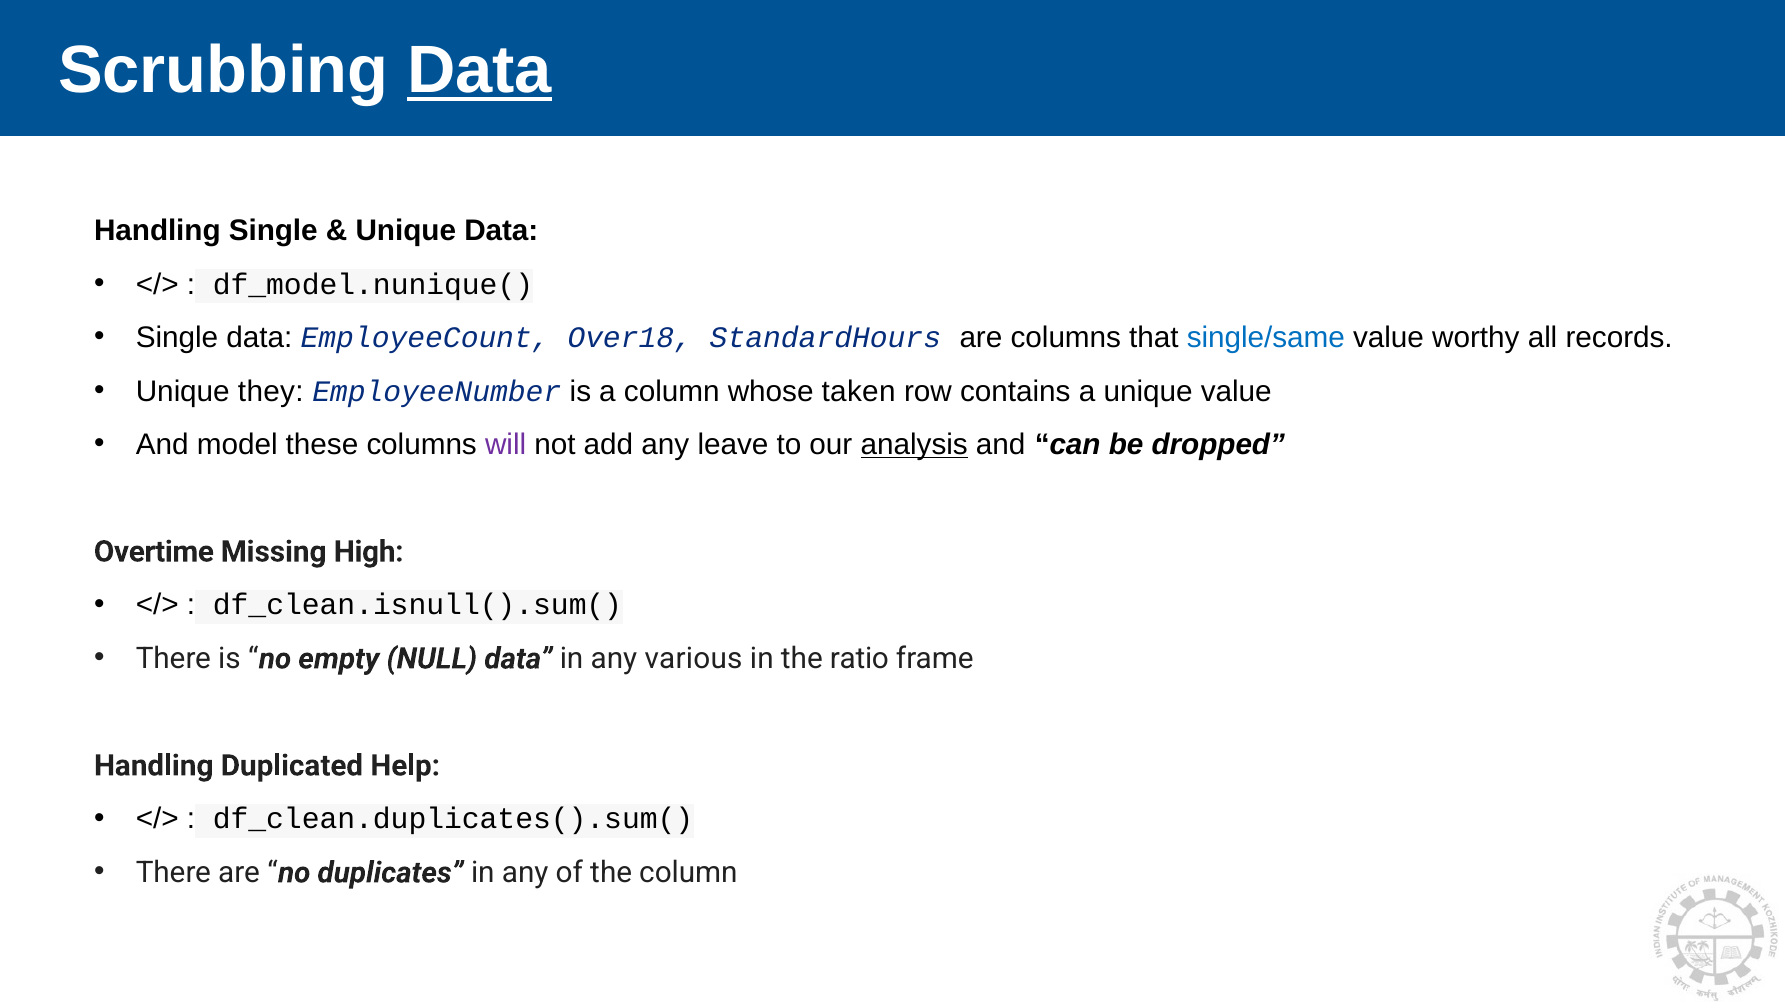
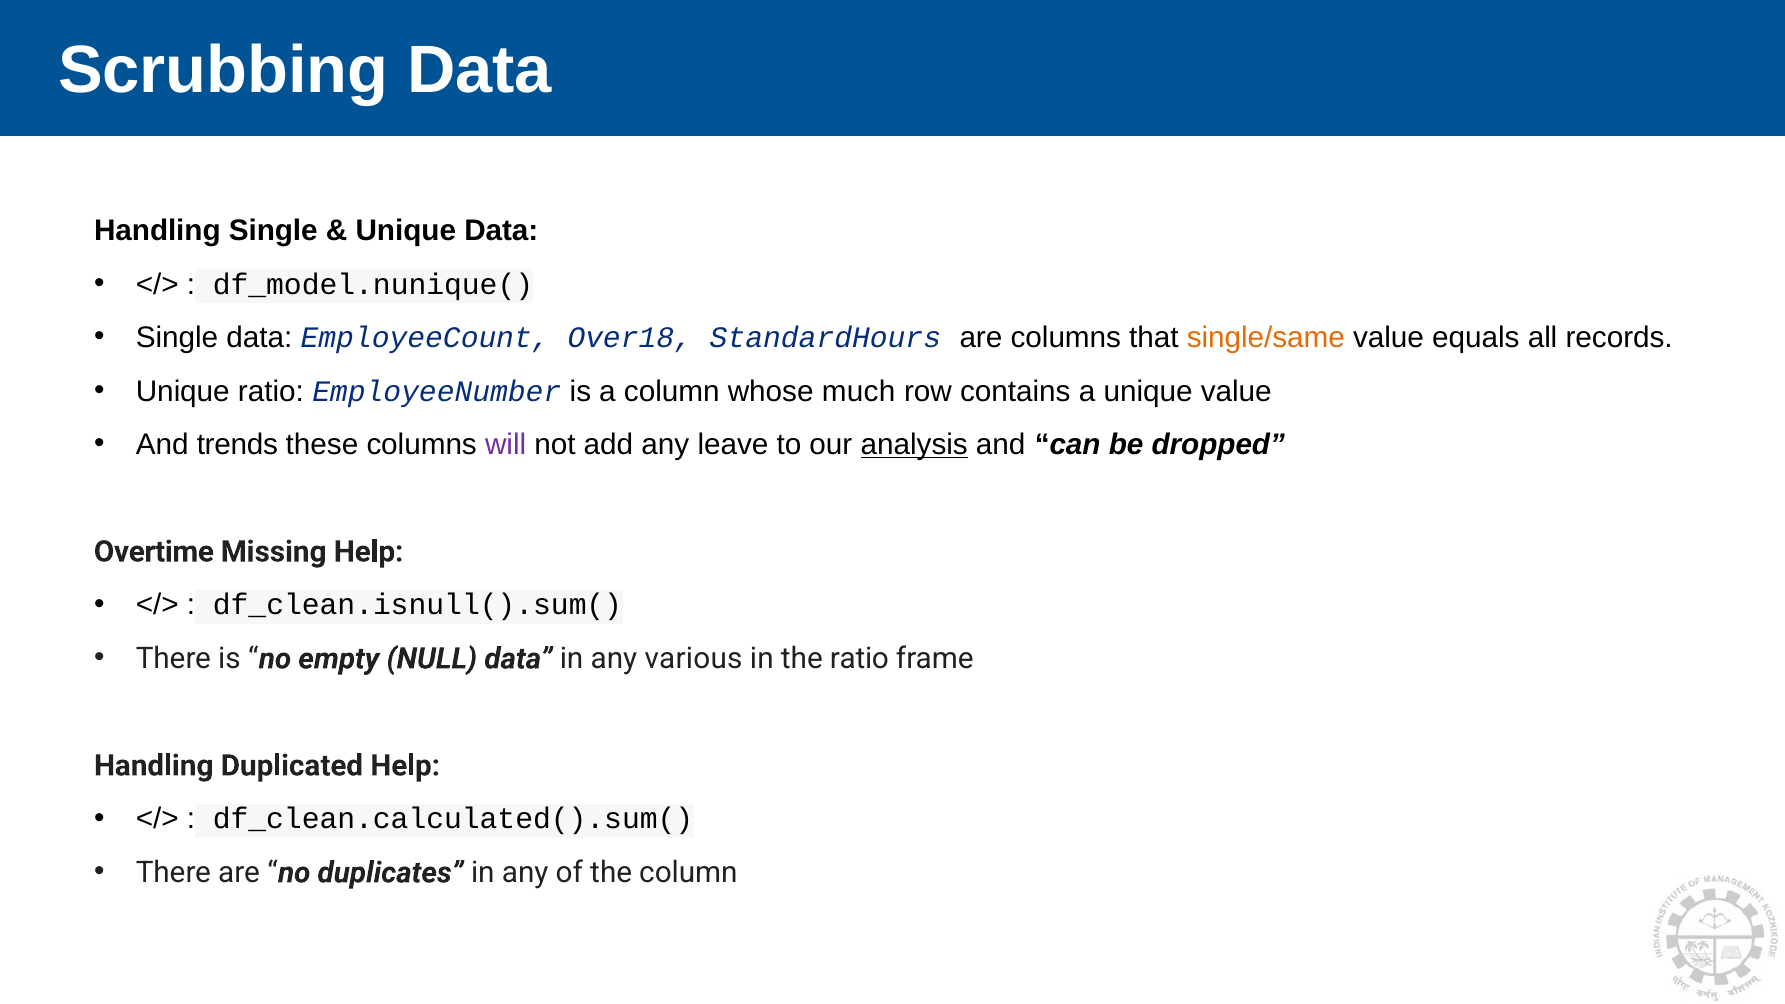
Data at (480, 70) underline: present -> none
single/same colour: blue -> orange
worthy: worthy -> equals
Unique they: they -> ratio
taken: taken -> much
model: model -> trends
Missing High: High -> Help
df_clean.duplicates().sum(: df_clean.duplicates().sum( -> df_clean.calculated().sum(
